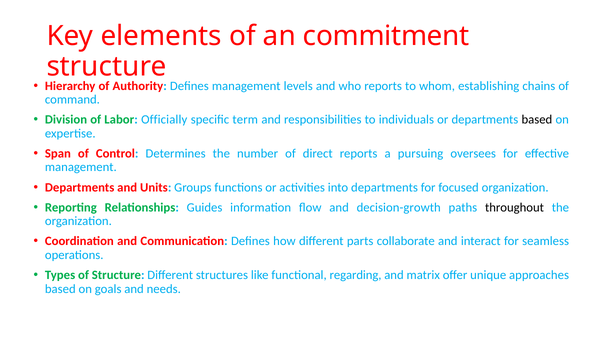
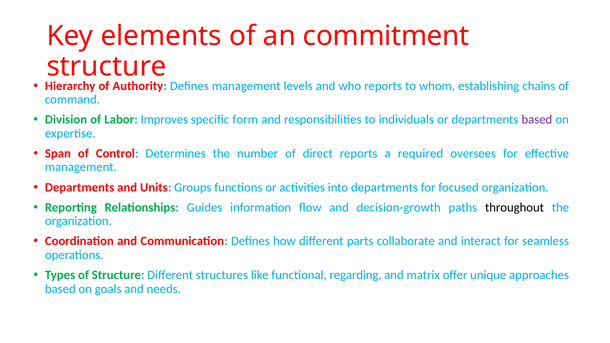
Officially: Officially -> Improves
term: term -> form
based at (537, 120) colour: black -> purple
pursuing: pursuing -> required
